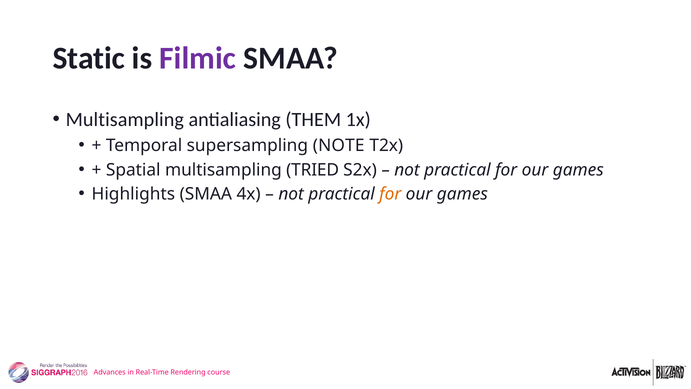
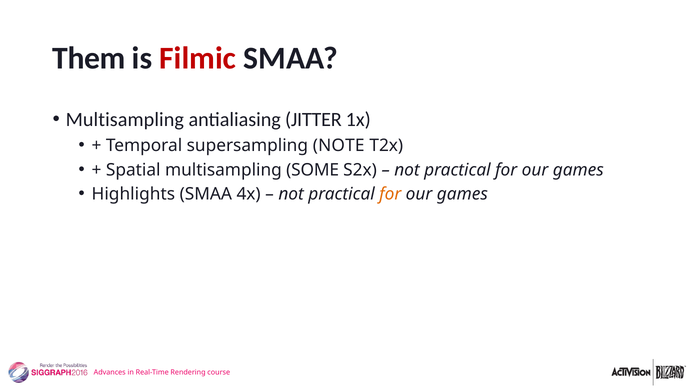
Static: Static -> Them
Filmic colour: purple -> red
THEM: THEM -> JITTER
TRIED: TRIED -> SOME
